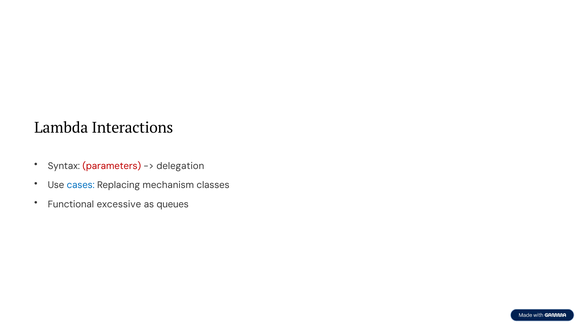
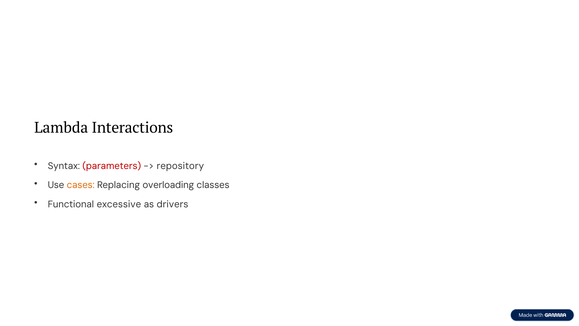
delegation: delegation -> repository
cases colour: blue -> orange
mechanism: mechanism -> overloading
queues: queues -> drivers
